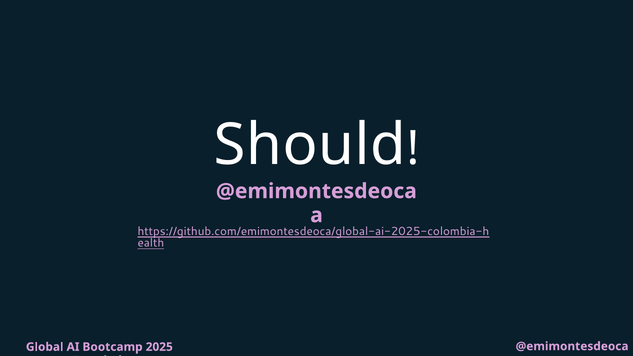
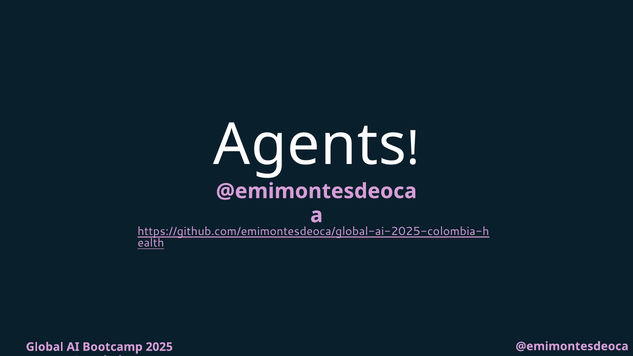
Should: Should -> Agents
